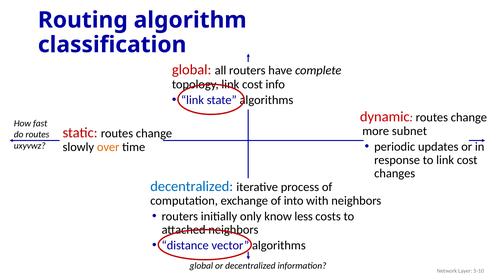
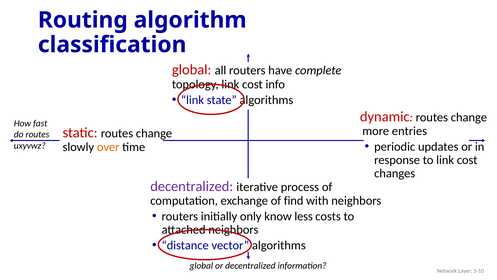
subnet: subnet -> entries
decentralized at (192, 186) colour: blue -> purple
into: into -> find
